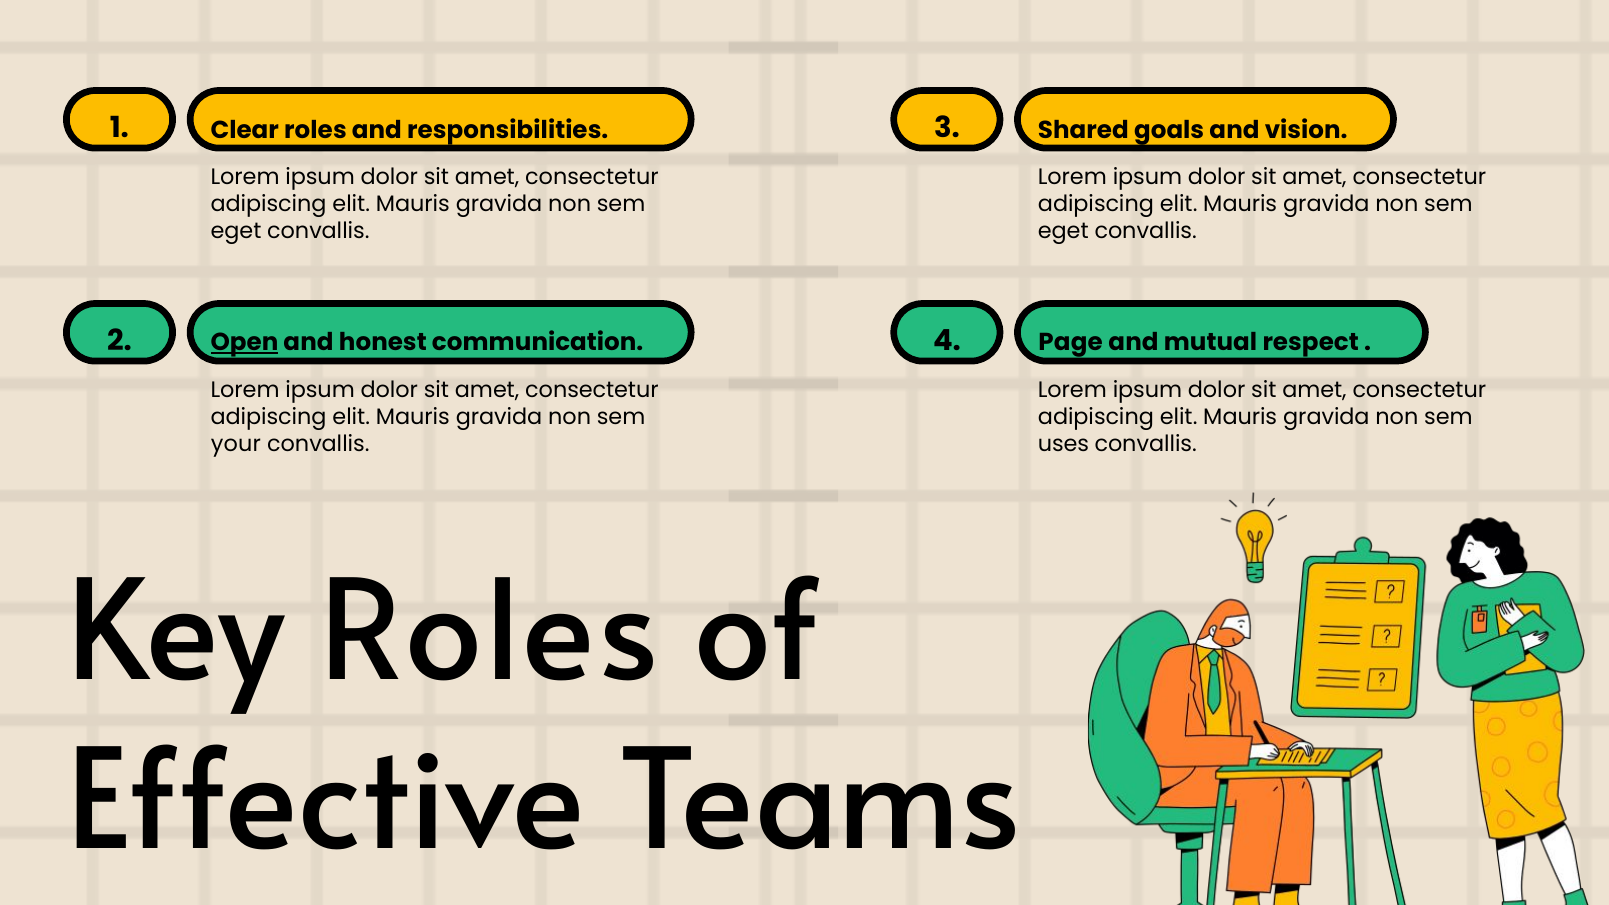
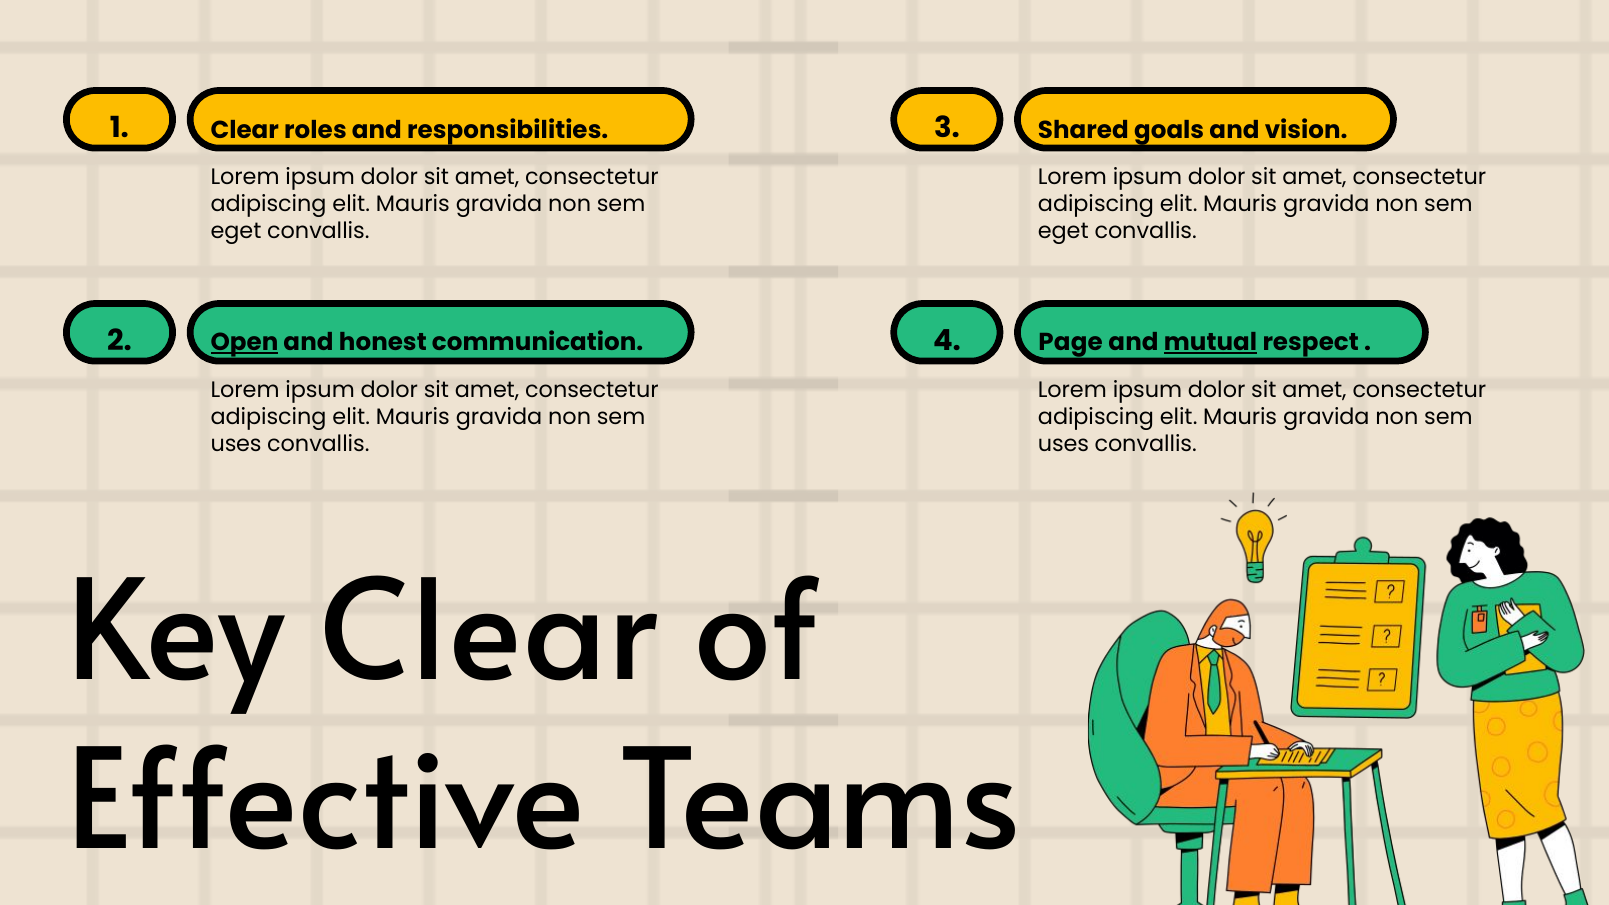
mutual underline: none -> present
your at (236, 444): your -> uses
Key Roles: Roles -> Clear
